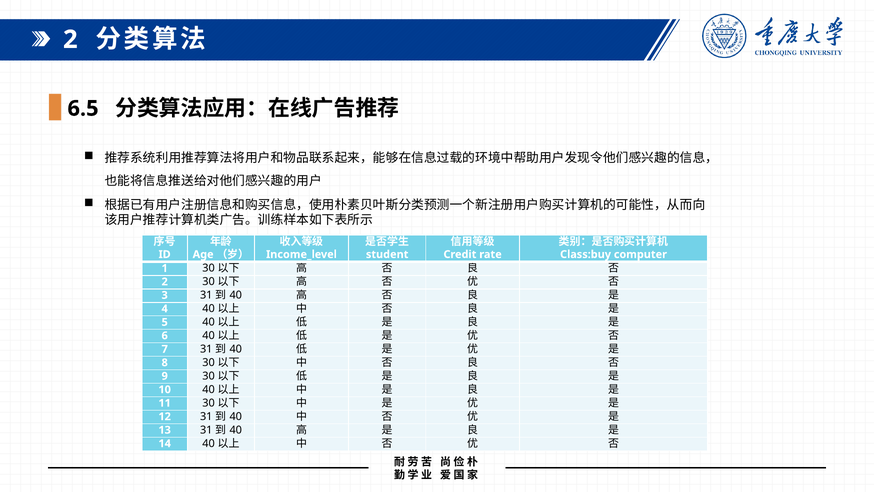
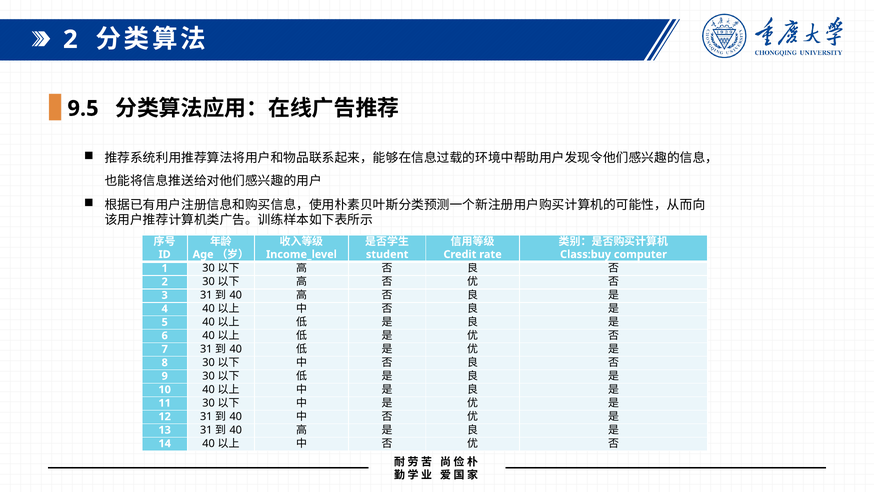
6.5: 6.5 -> 9.5
